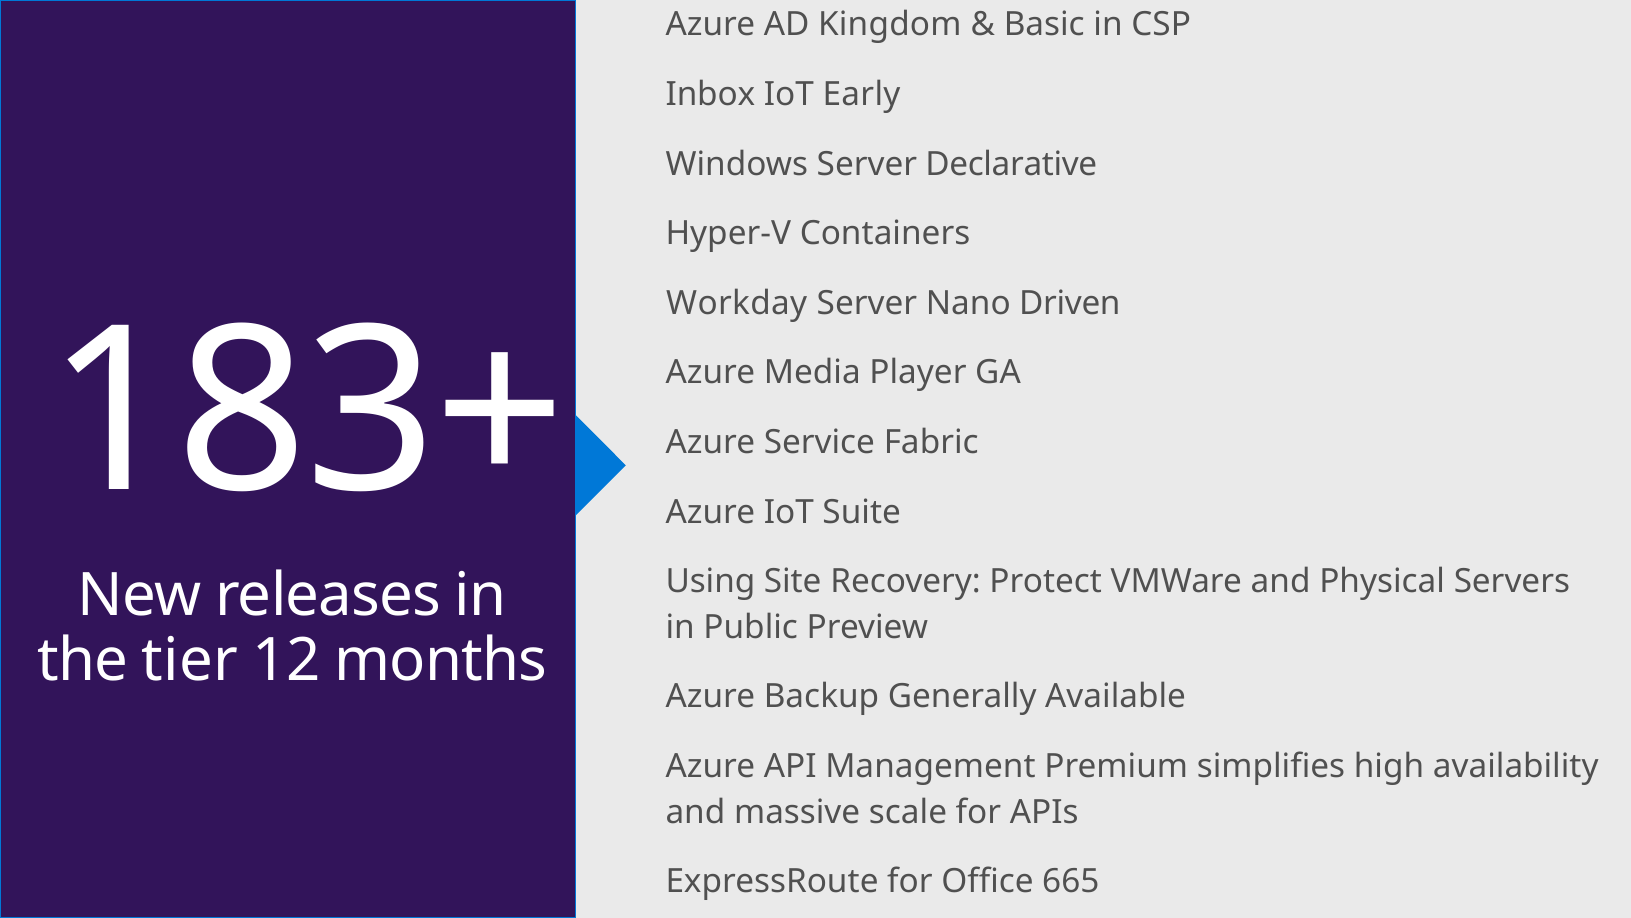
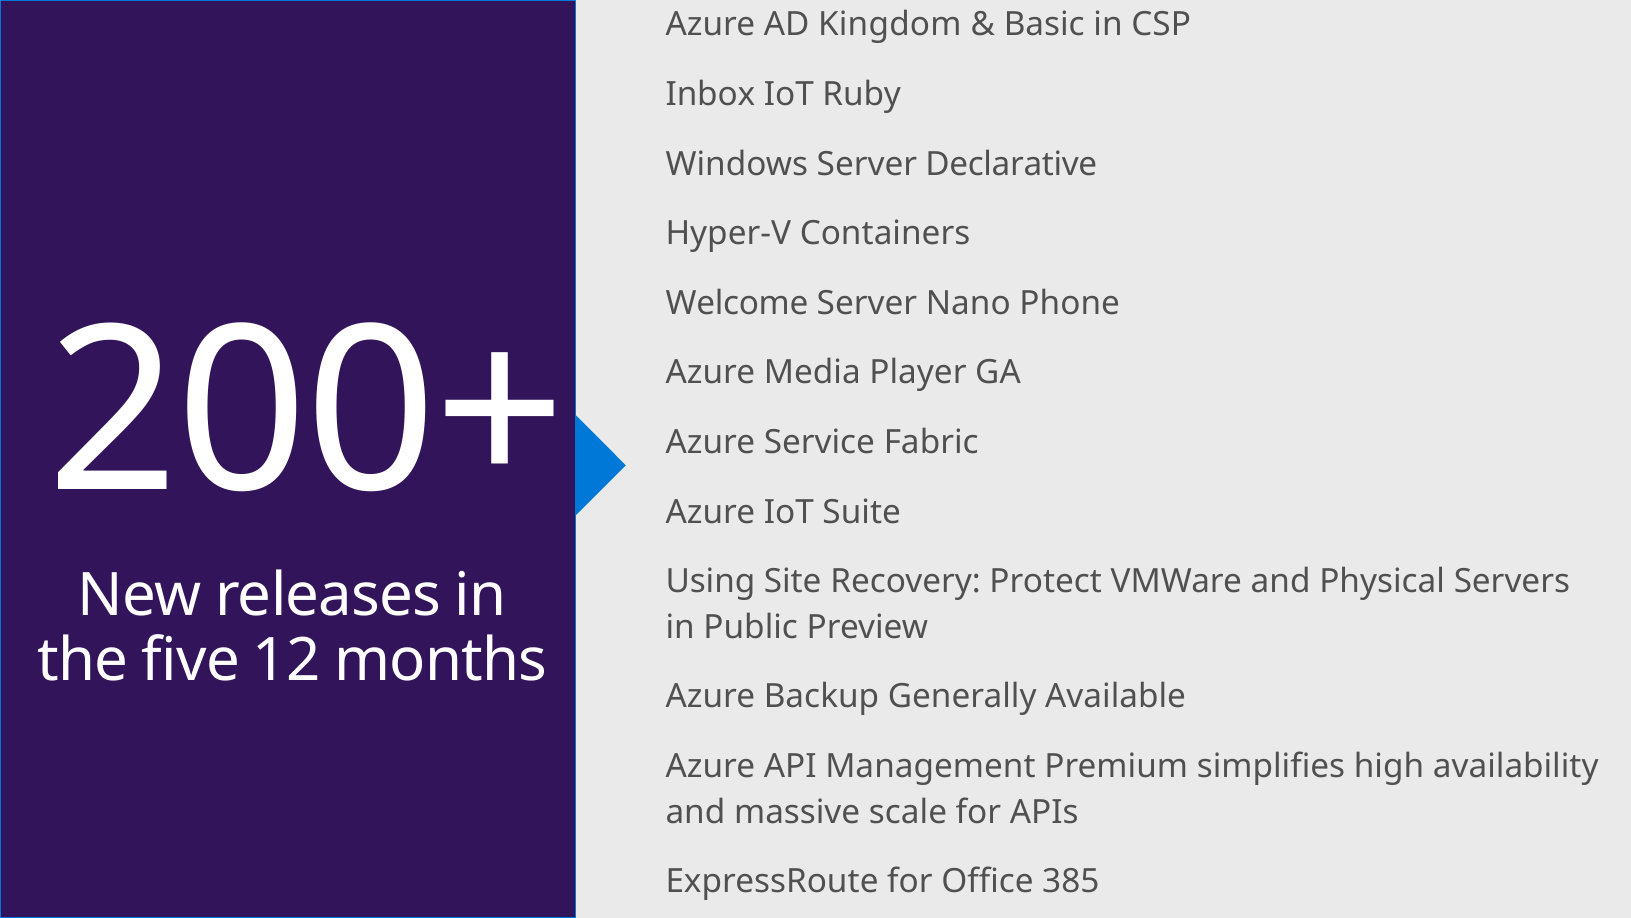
Early: Early -> Ruby
Workday at (737, 303): Workday -> Welcome
Nano Driven: Driven -> Phone
183+: 183+ -> 200+
tier: tier -> five
665: 665 -> 385
